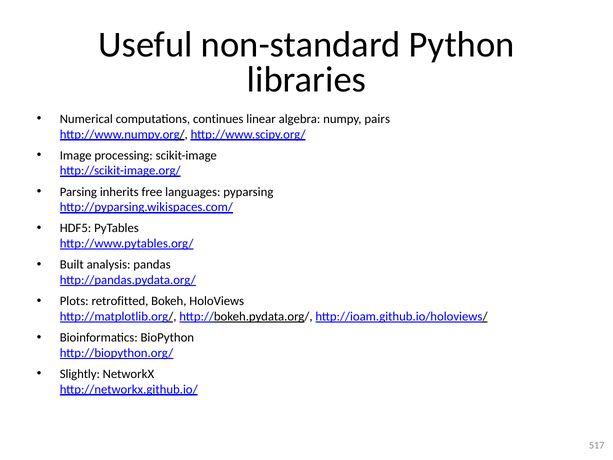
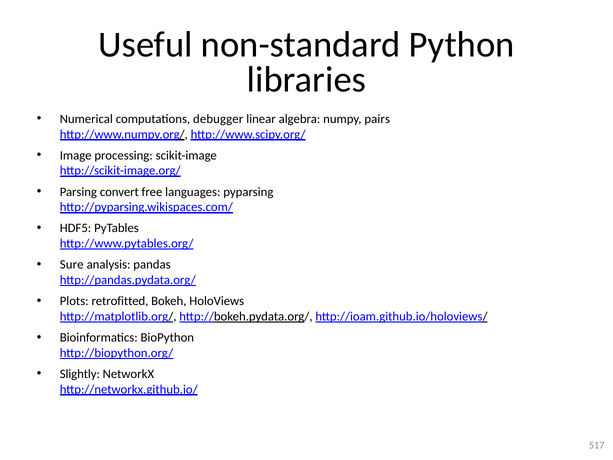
continues: continues -> debugger
inherits: inherits -> convert
Built: Built -> Sure
